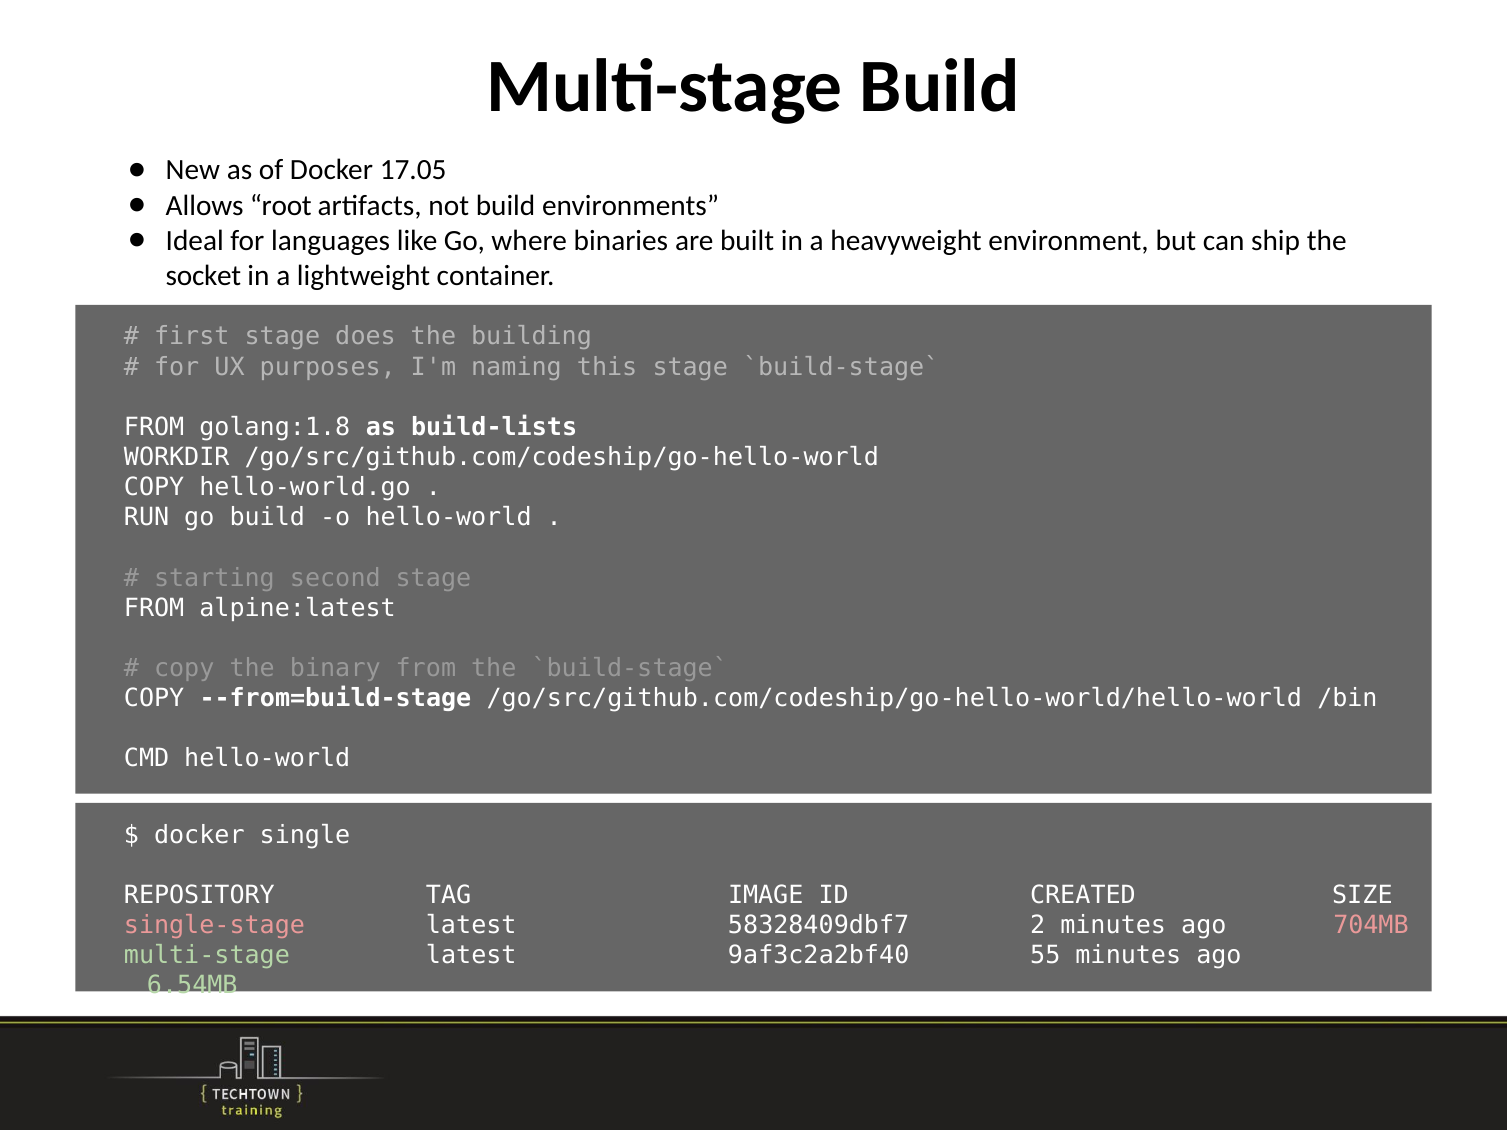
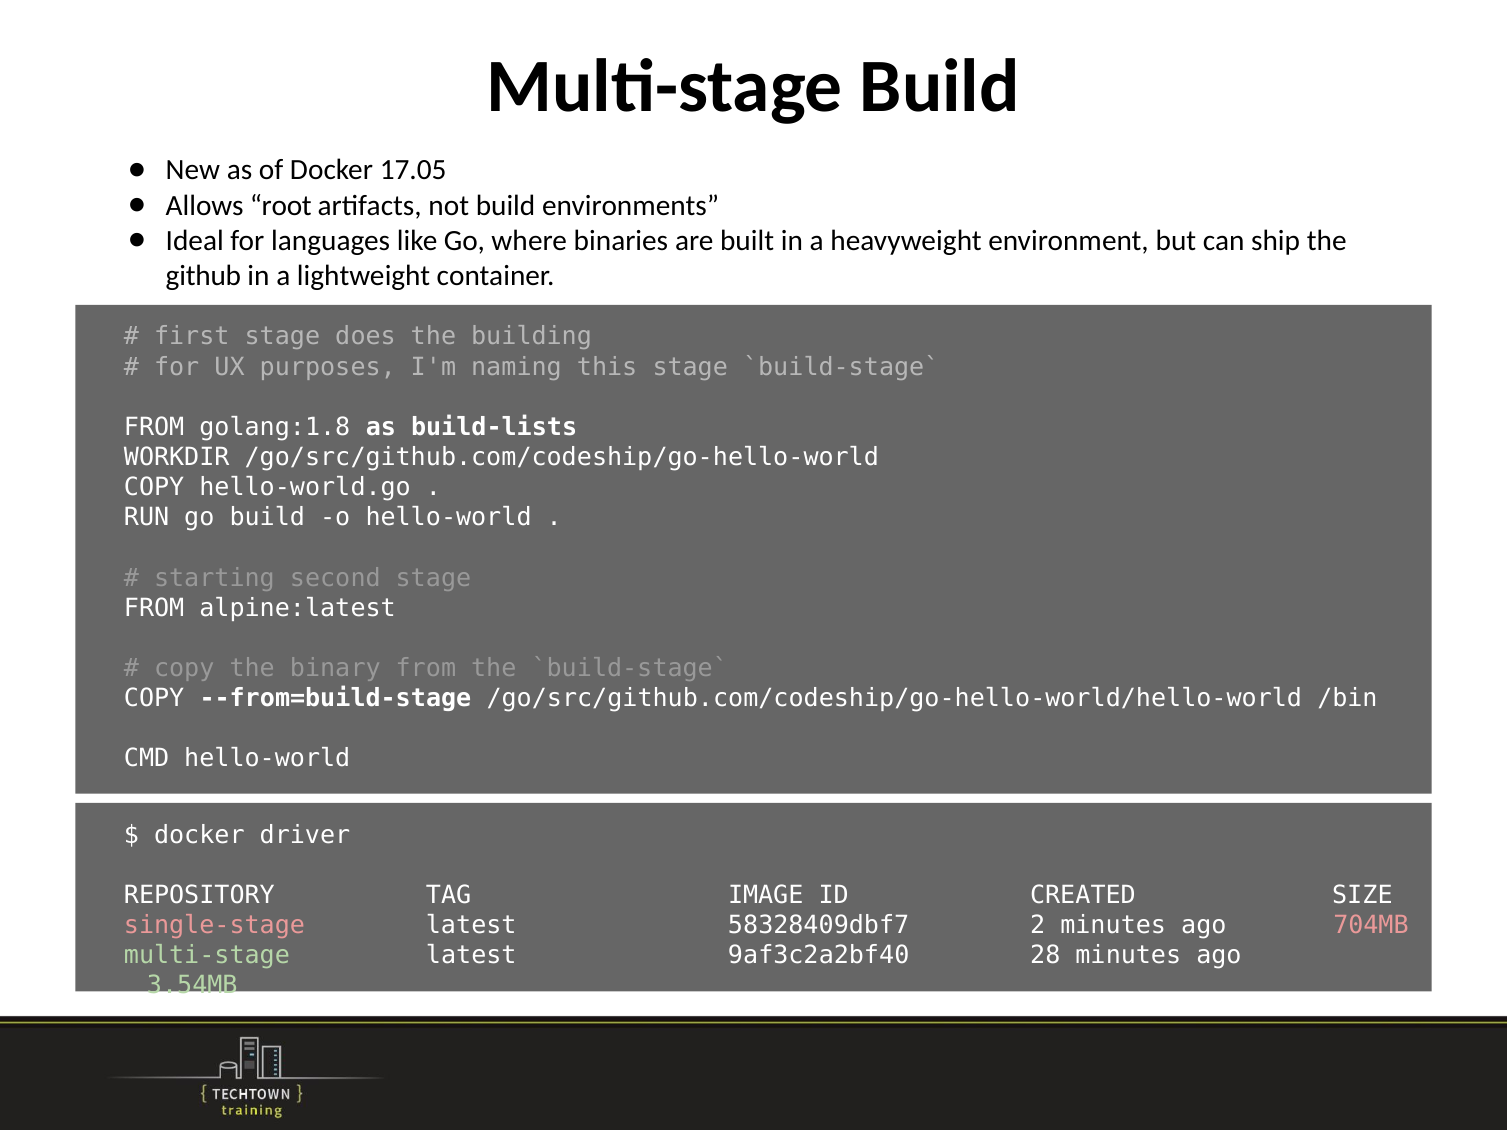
socket: socket -> github
single: single -> driver
55: 55 -> 28
6.54MB: 6.54MB -> 3.54MB
